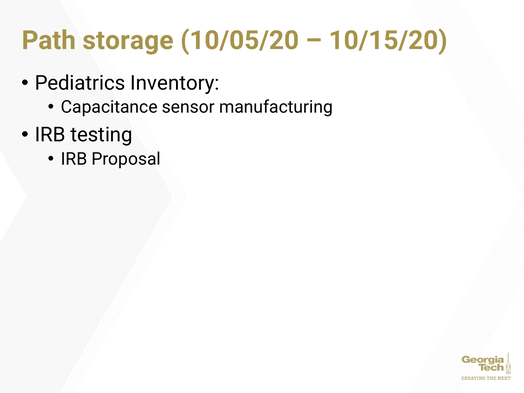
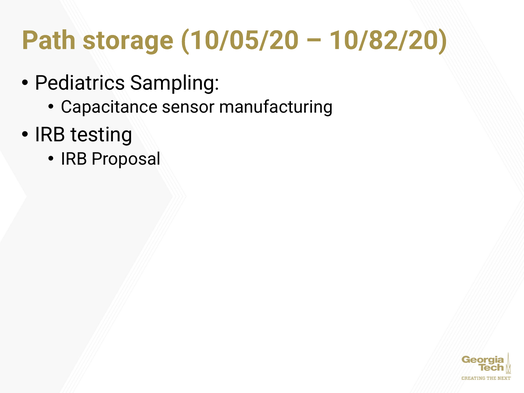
10/15/20: 10/15/20 -> 10/82/20
Inventory: Inventory -> Sampling
